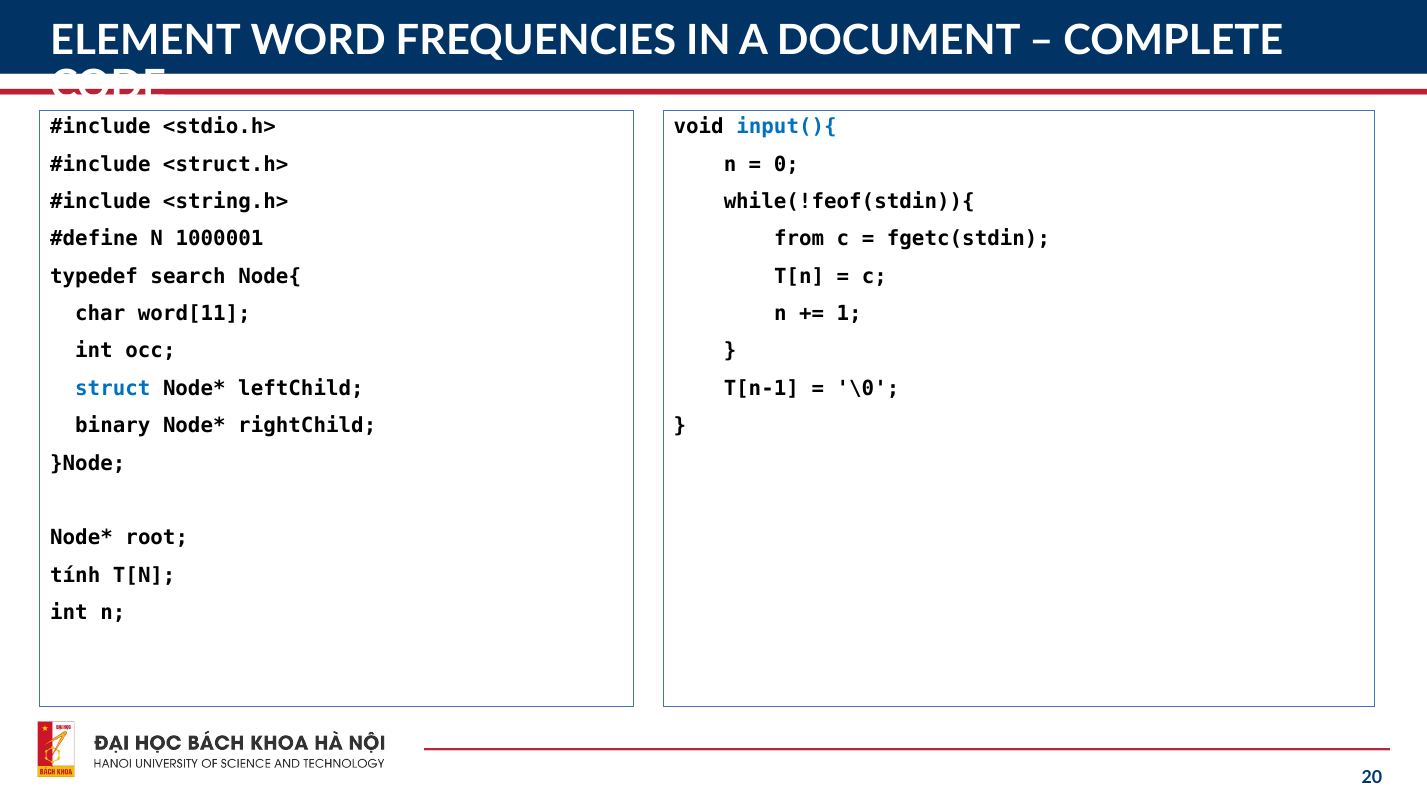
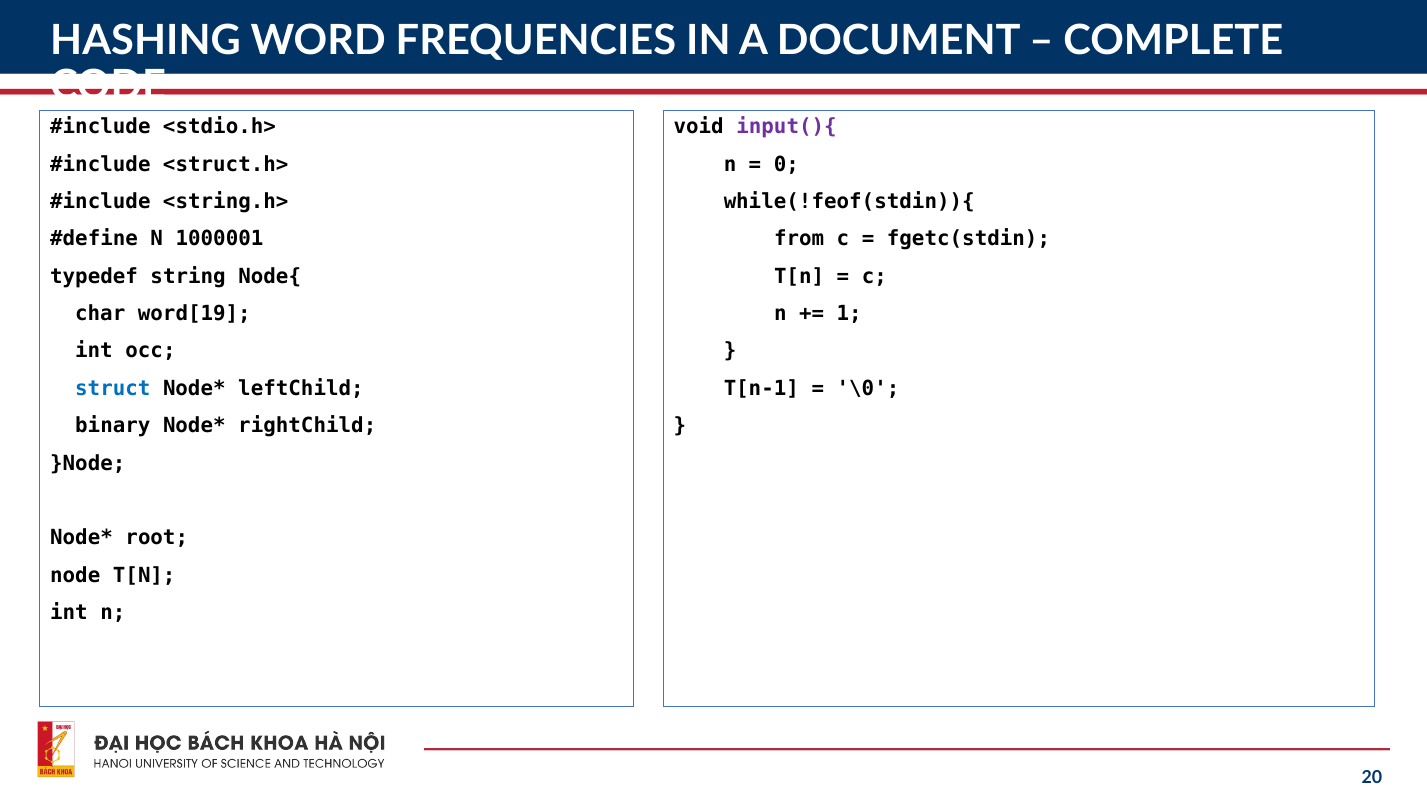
ELEMENT: ELEMENT -> HASHING
input(){ colour: blue -> purple
search: search -> string
word[11: word[11 -> word[19
tính: tính -> node
